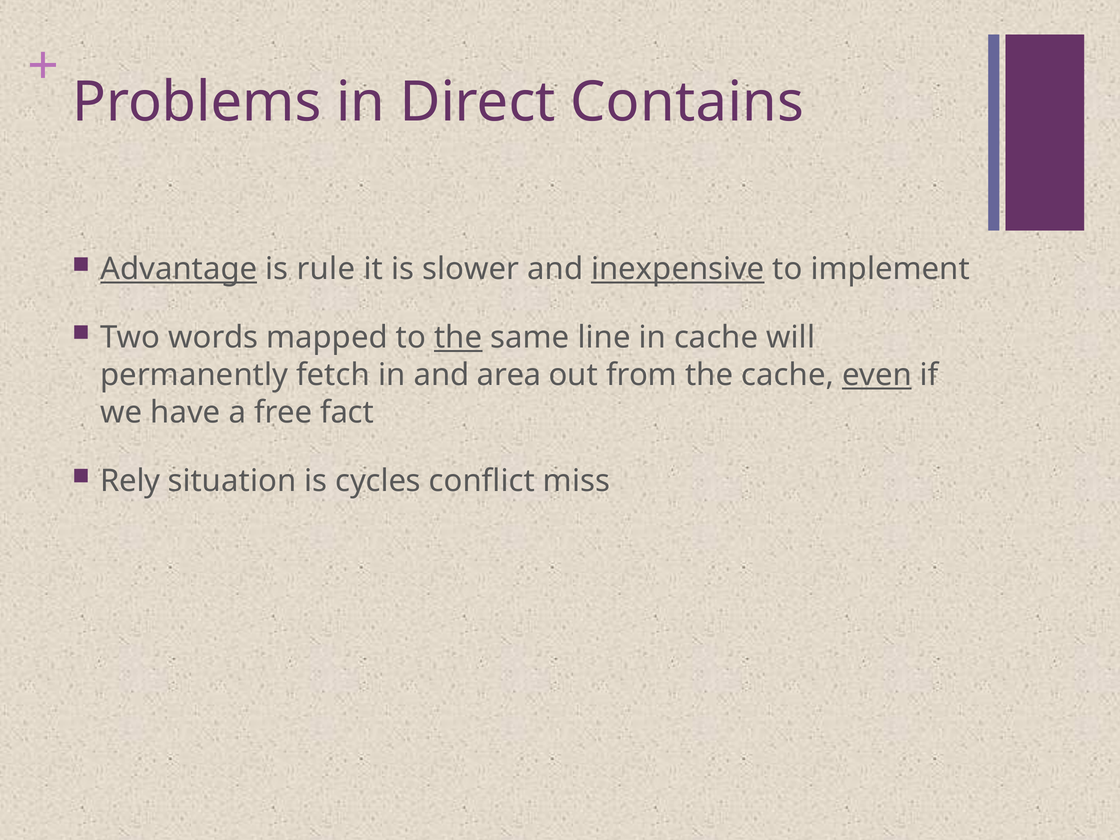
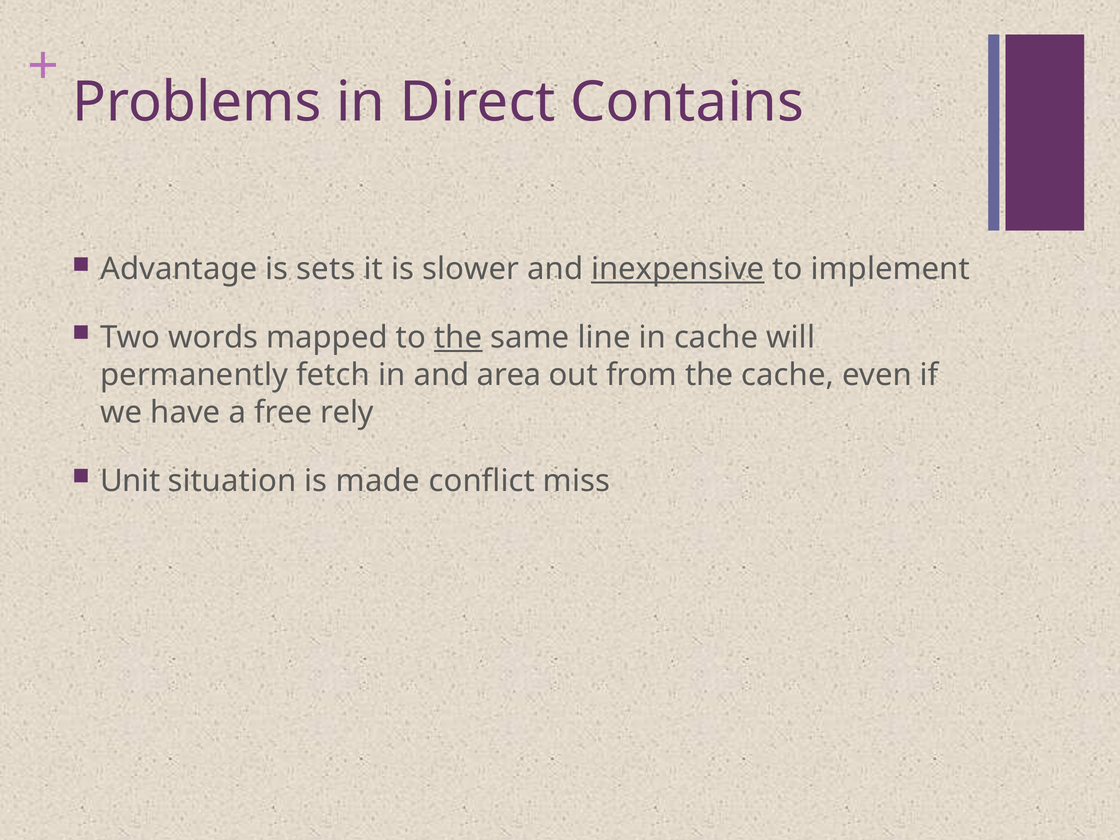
Advantage underline: present -> none
rule: rule -> sets
even underline: present -> none
fact: fact -> rely
Rely: Rely -> Unit
cycles: cycles -> made
